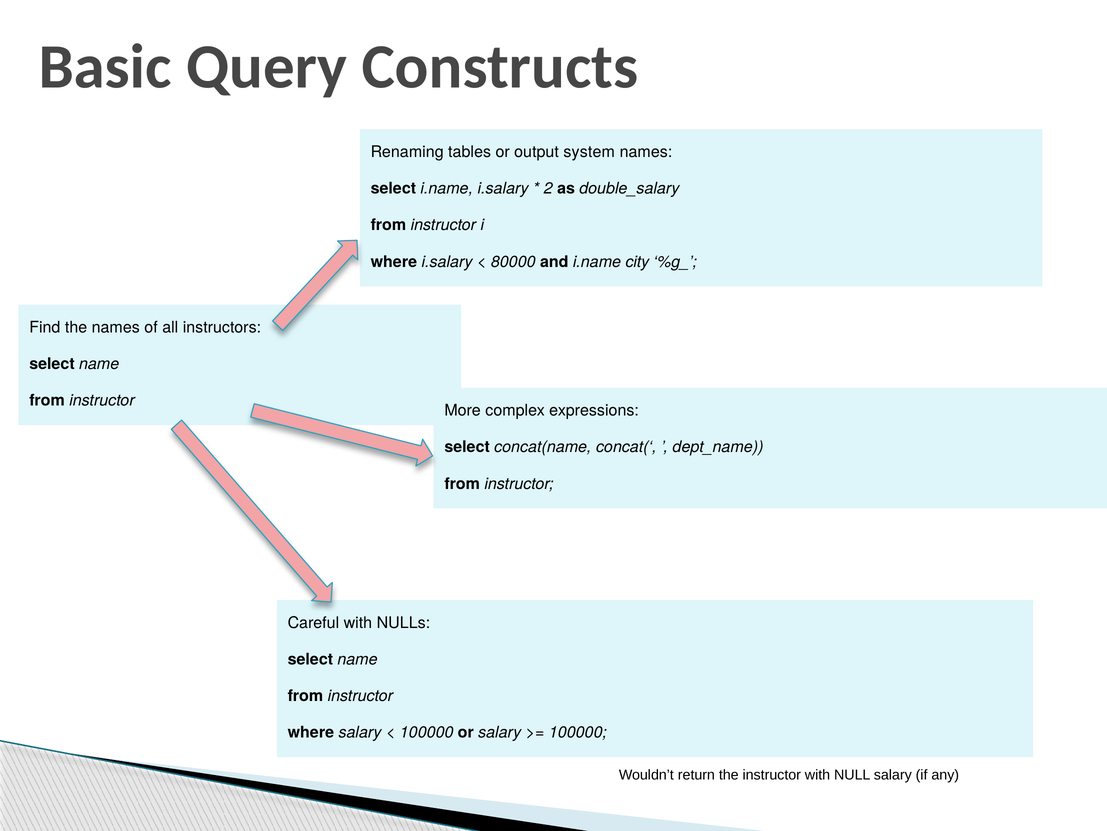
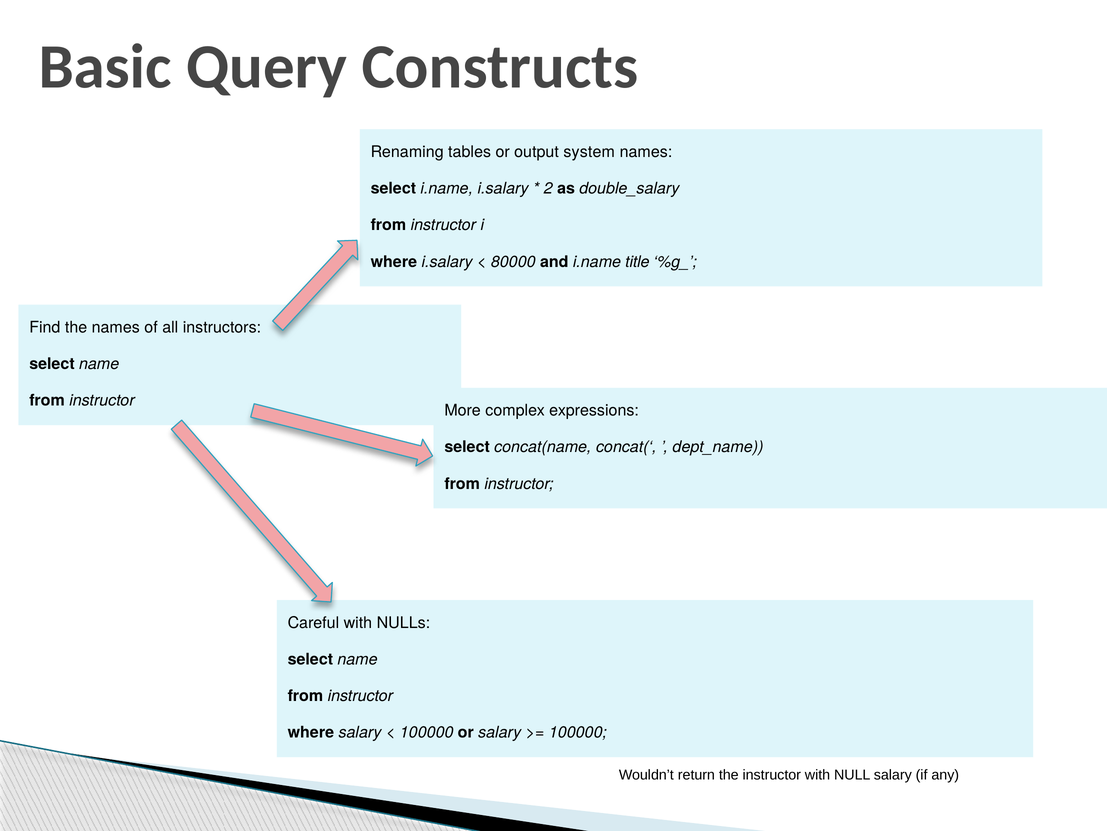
city: city -> title
